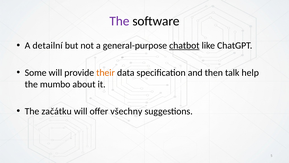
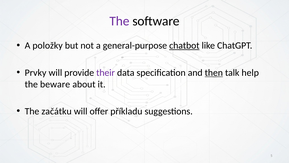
detailní: detailní -> položky
Some: Some -> Prvky
their colour: orange -> purple
then underline: none -> present
mumbo: mumbo -> beware
všechny: všechny -> příkladu
